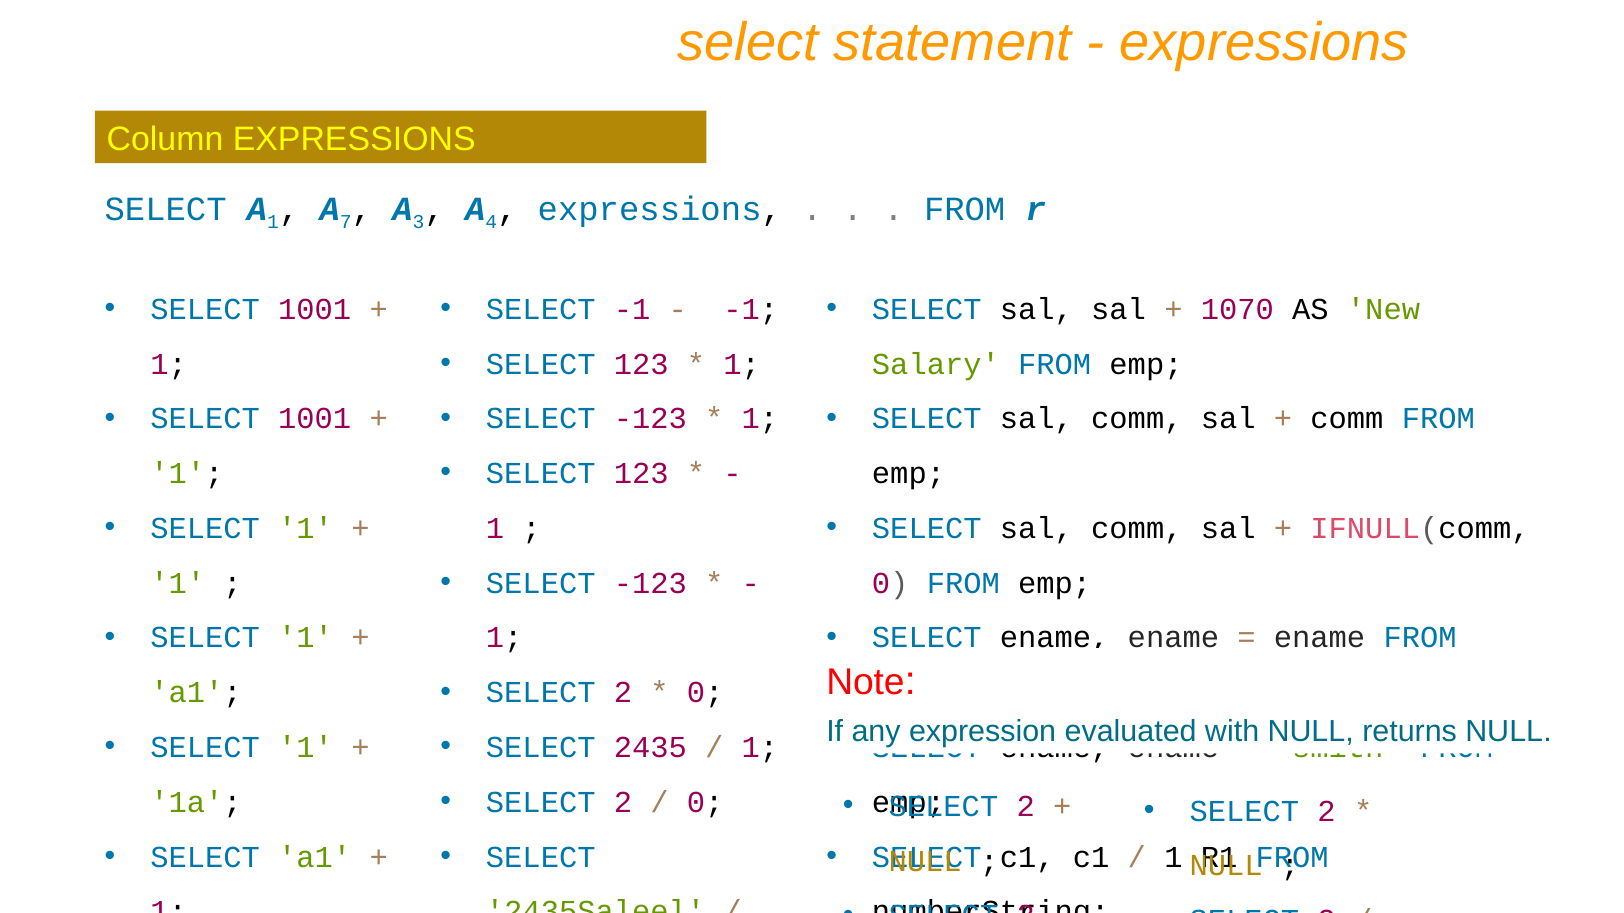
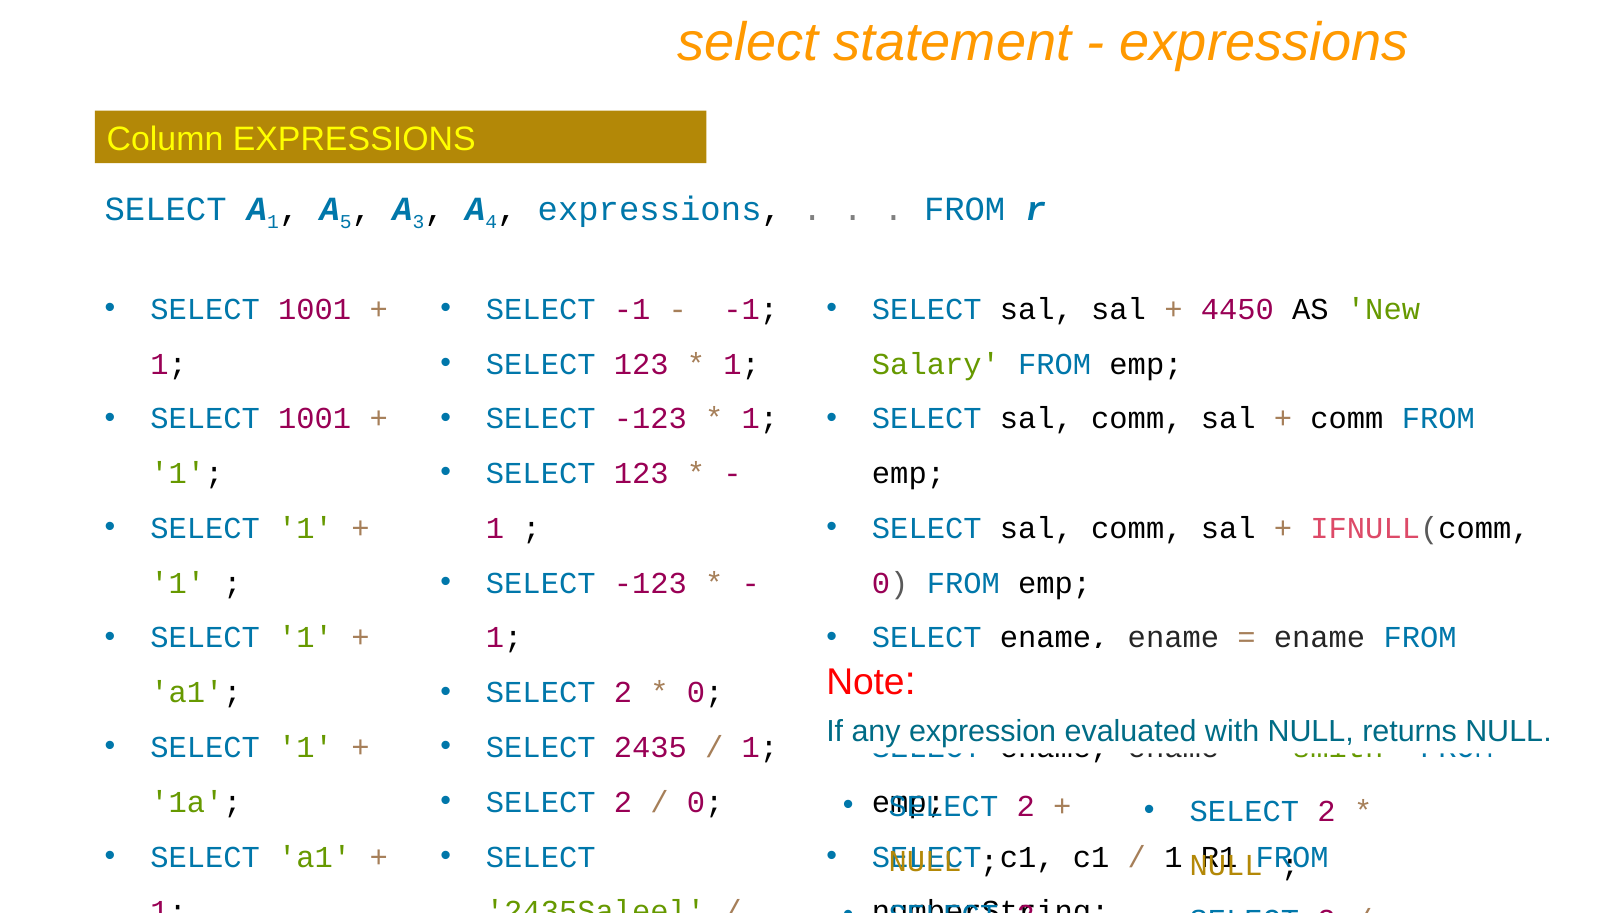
7: 7 -> 5
1070: 1070 -> 4450
